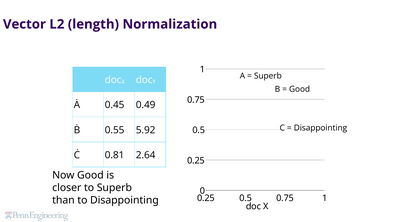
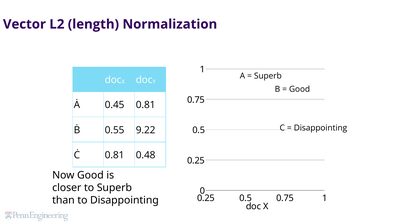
0.45 0.49: 0.49 -> 0.81
5.92: 5.92 -> 9.22
2.64: 2.64 -> 0.48
